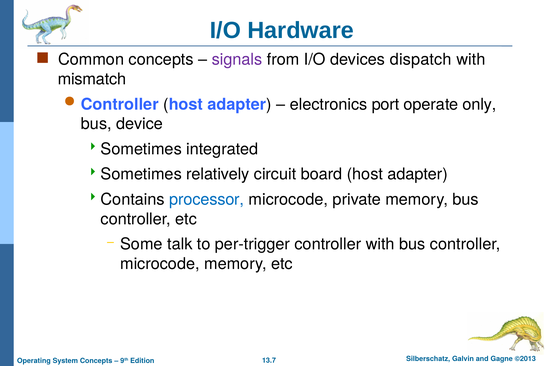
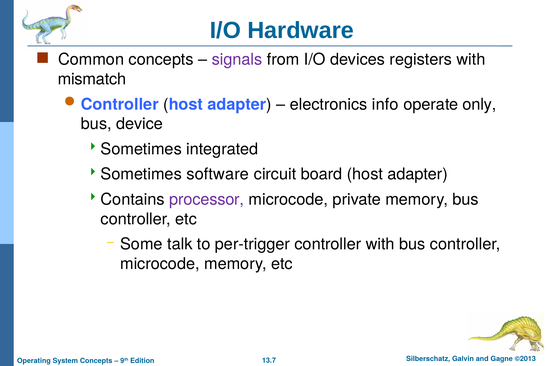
dispatch: dispatch -> registers
port: port -> info
relatively: relatively -> software
processor colour: blue -> purple
